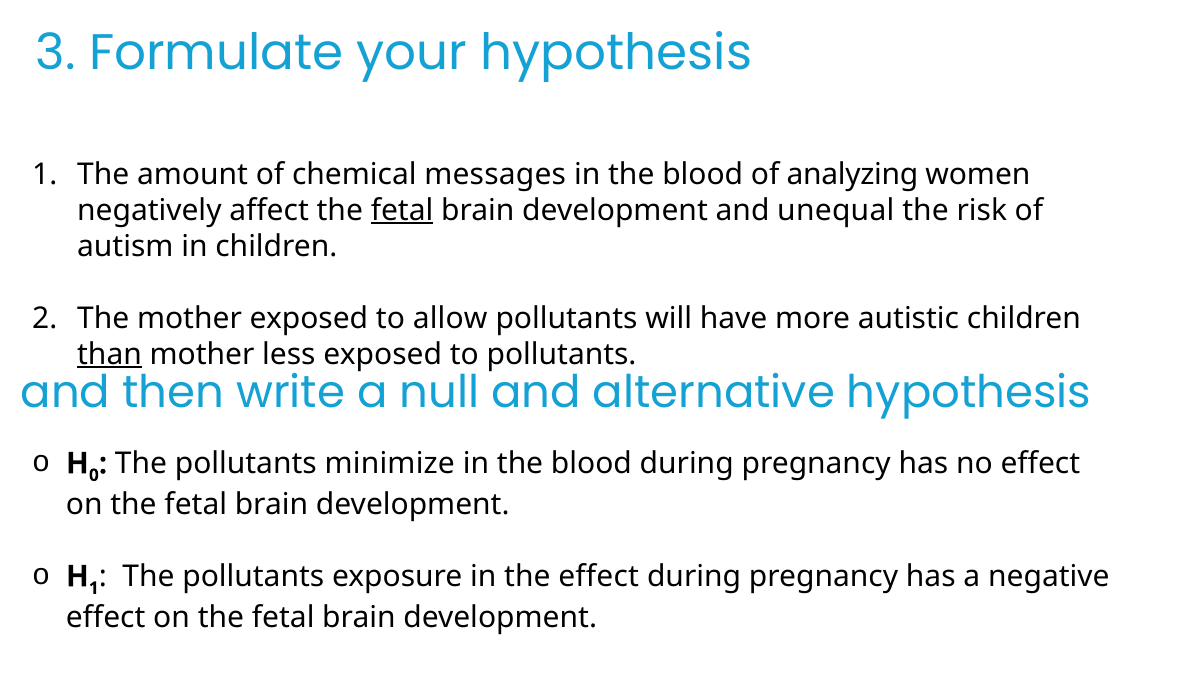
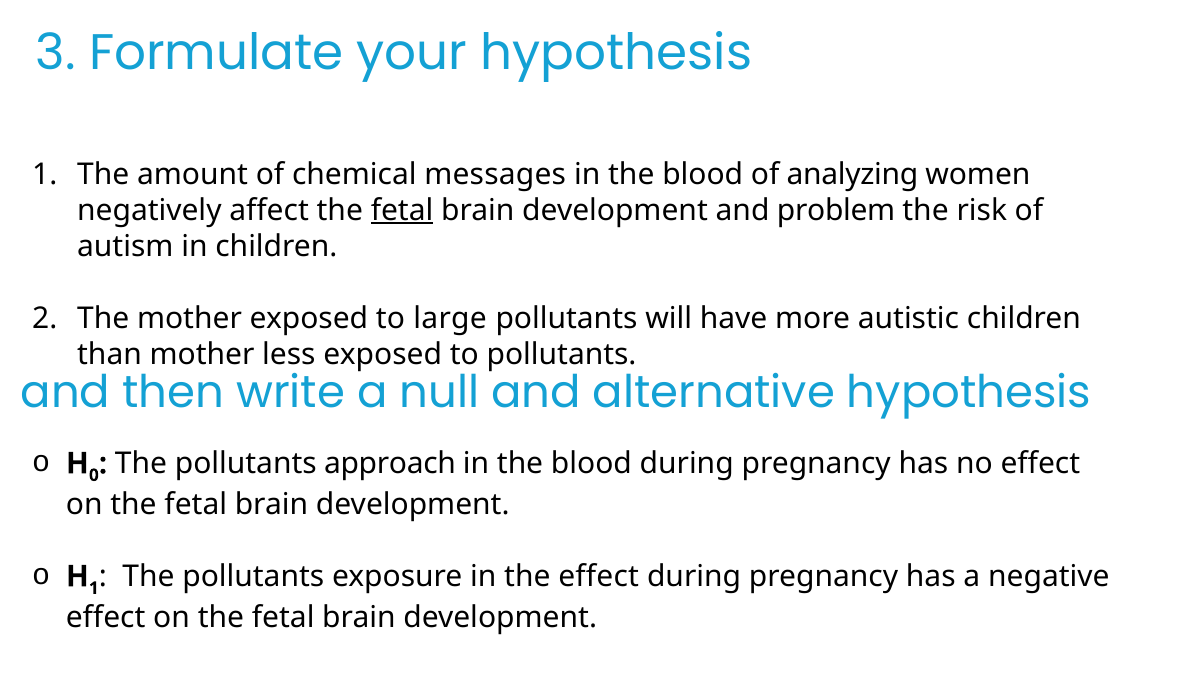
unequal: unequal -> problem
allow: allow -> large
than underline: present -> none
minimize: minimize -> approach
